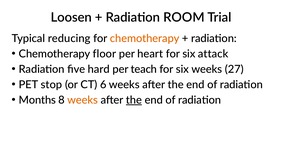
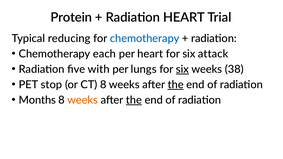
Loosen: Loosen -> Protein
Radiation ROOM: ROOM -> HEART
chemotherapy at (145, 39) colour: orange -> blue
floor: floor -> each
hard: hard -> with
teach: teach -> lungs
six at (182, 69) underline: none -> present
27: 27 -> 38
CT 6: 6 -> 8
the at (176, 85) underline: none -> present
